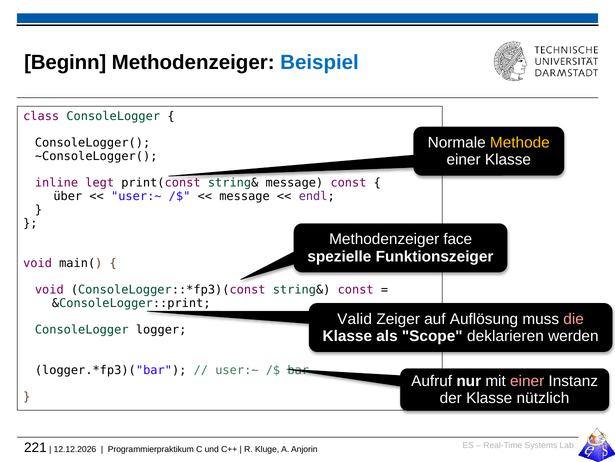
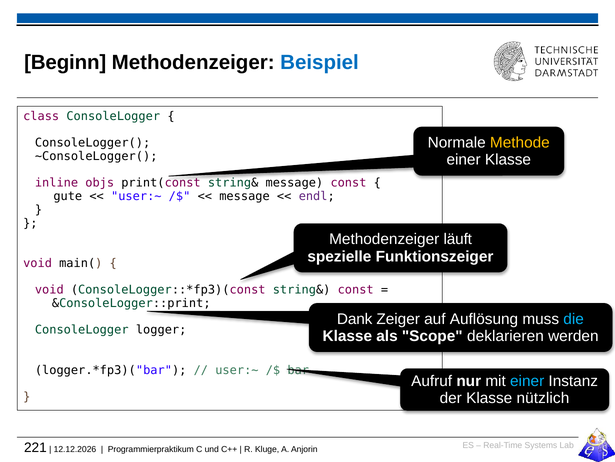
legt: legt -> objs
über: über -> gute
face: face -> läuft
Valid: Valid -> Dank
die colour: pink -> light blue
einer at (527, 380) colour: pink -> light blue
